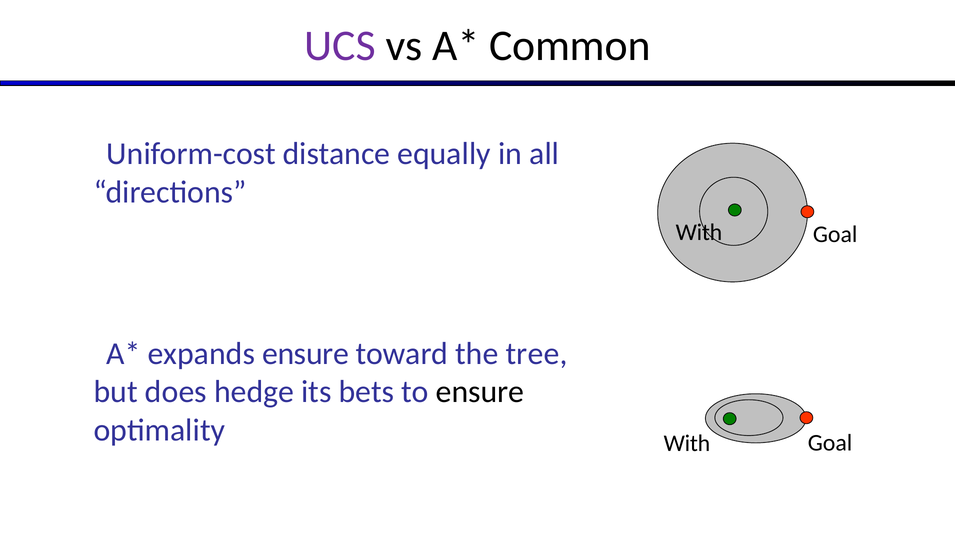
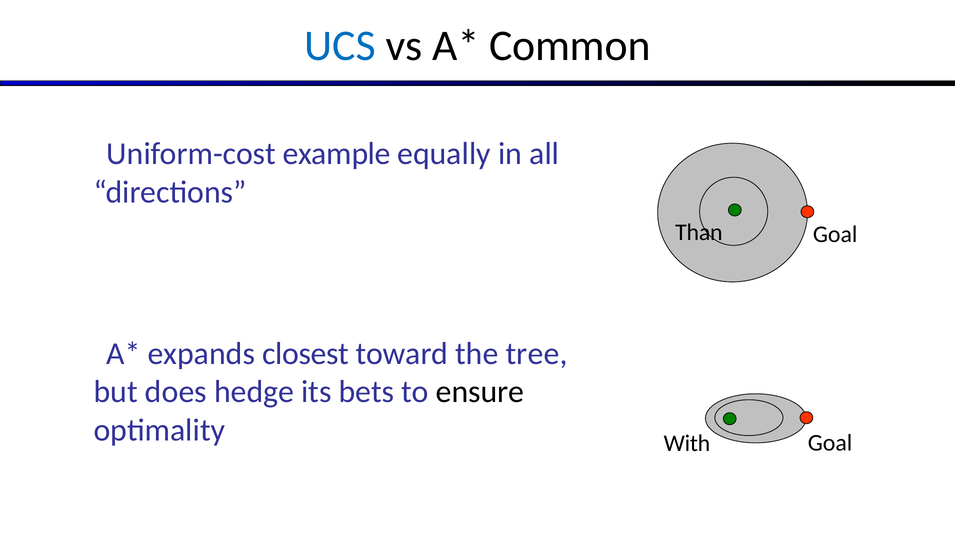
UCS colour: purple -> blue
distance: distance -> example
With at (699, 233): With -> Than
expands ensure: ensure -> closest
